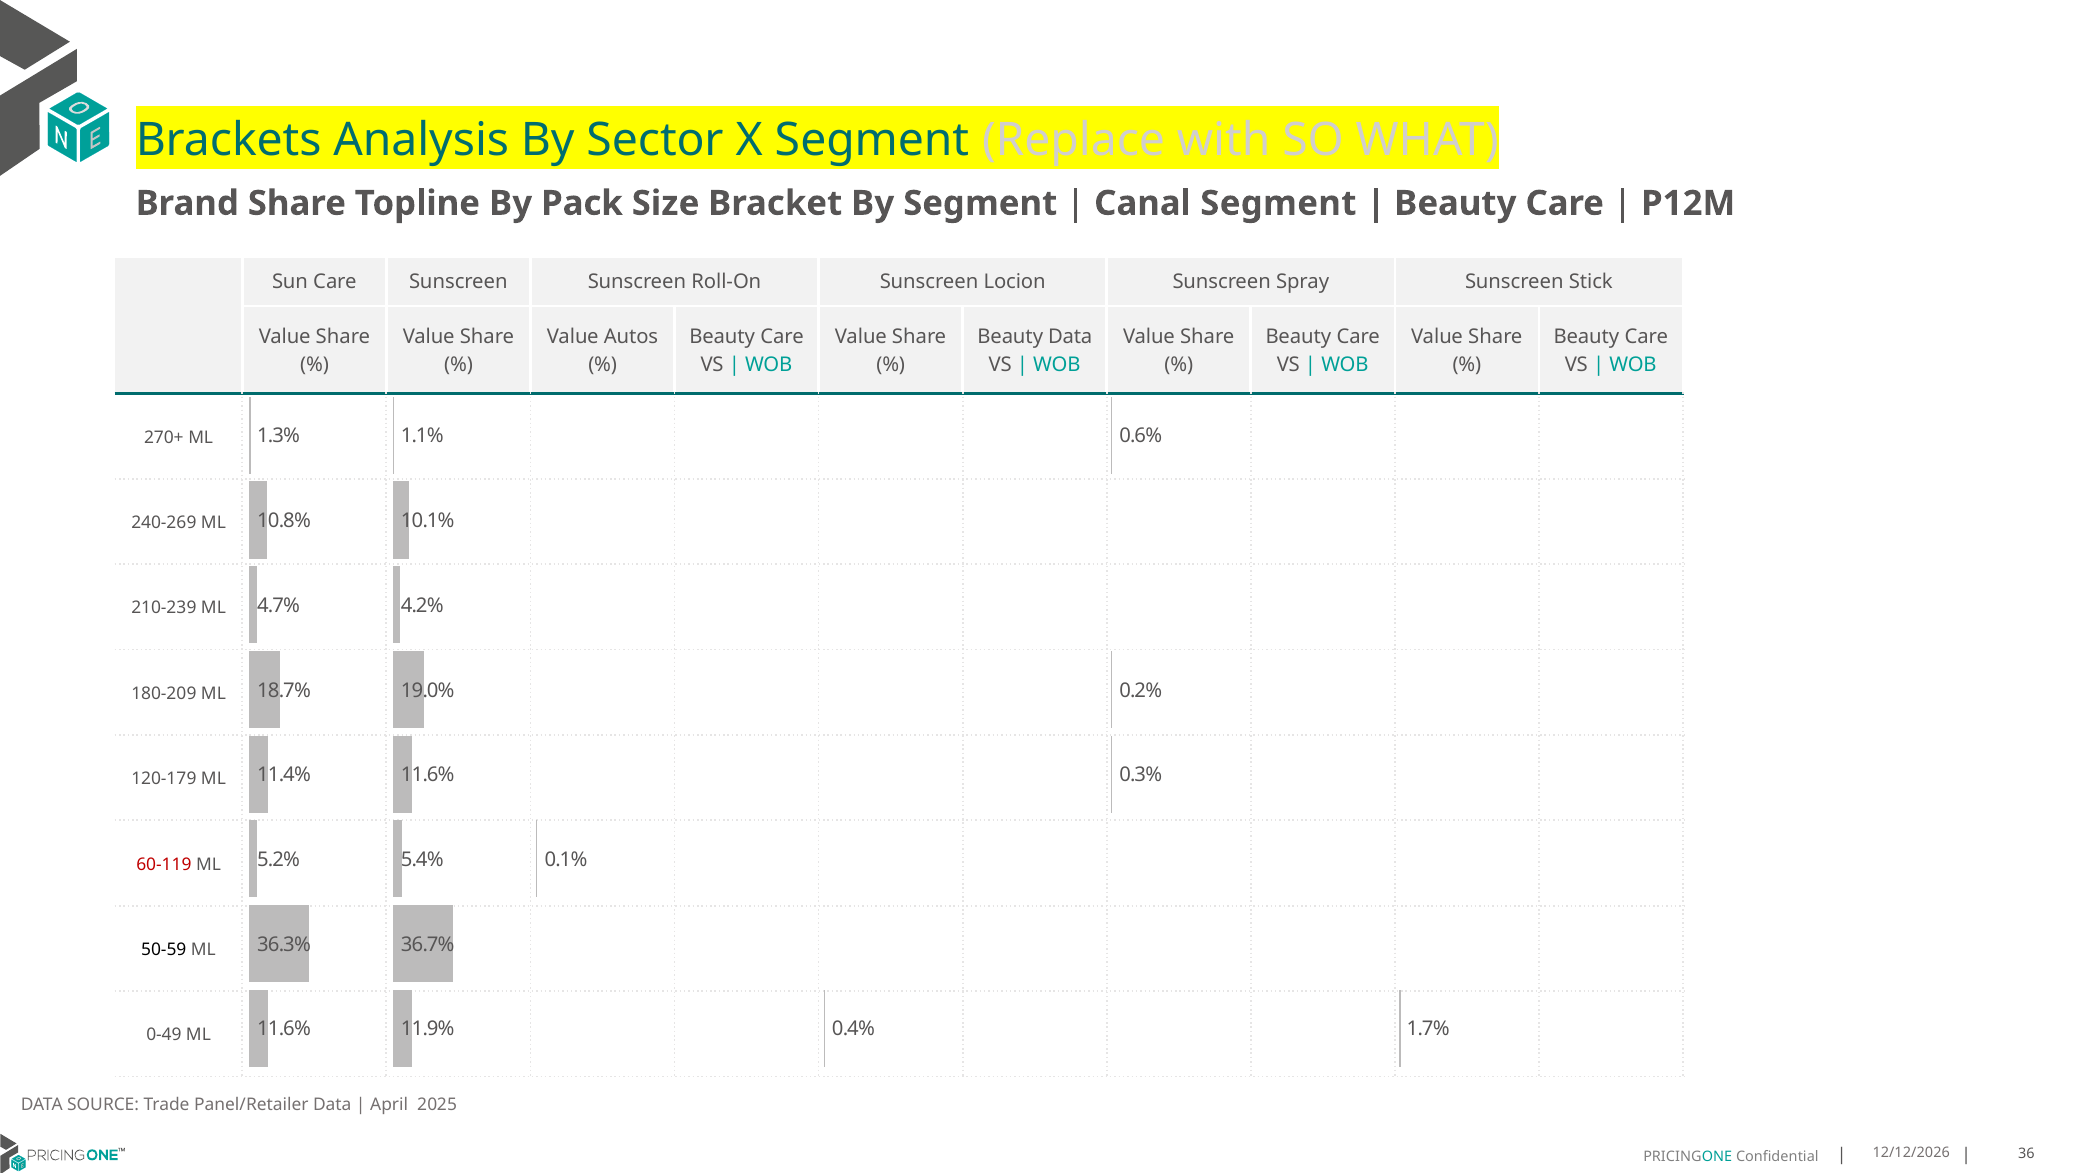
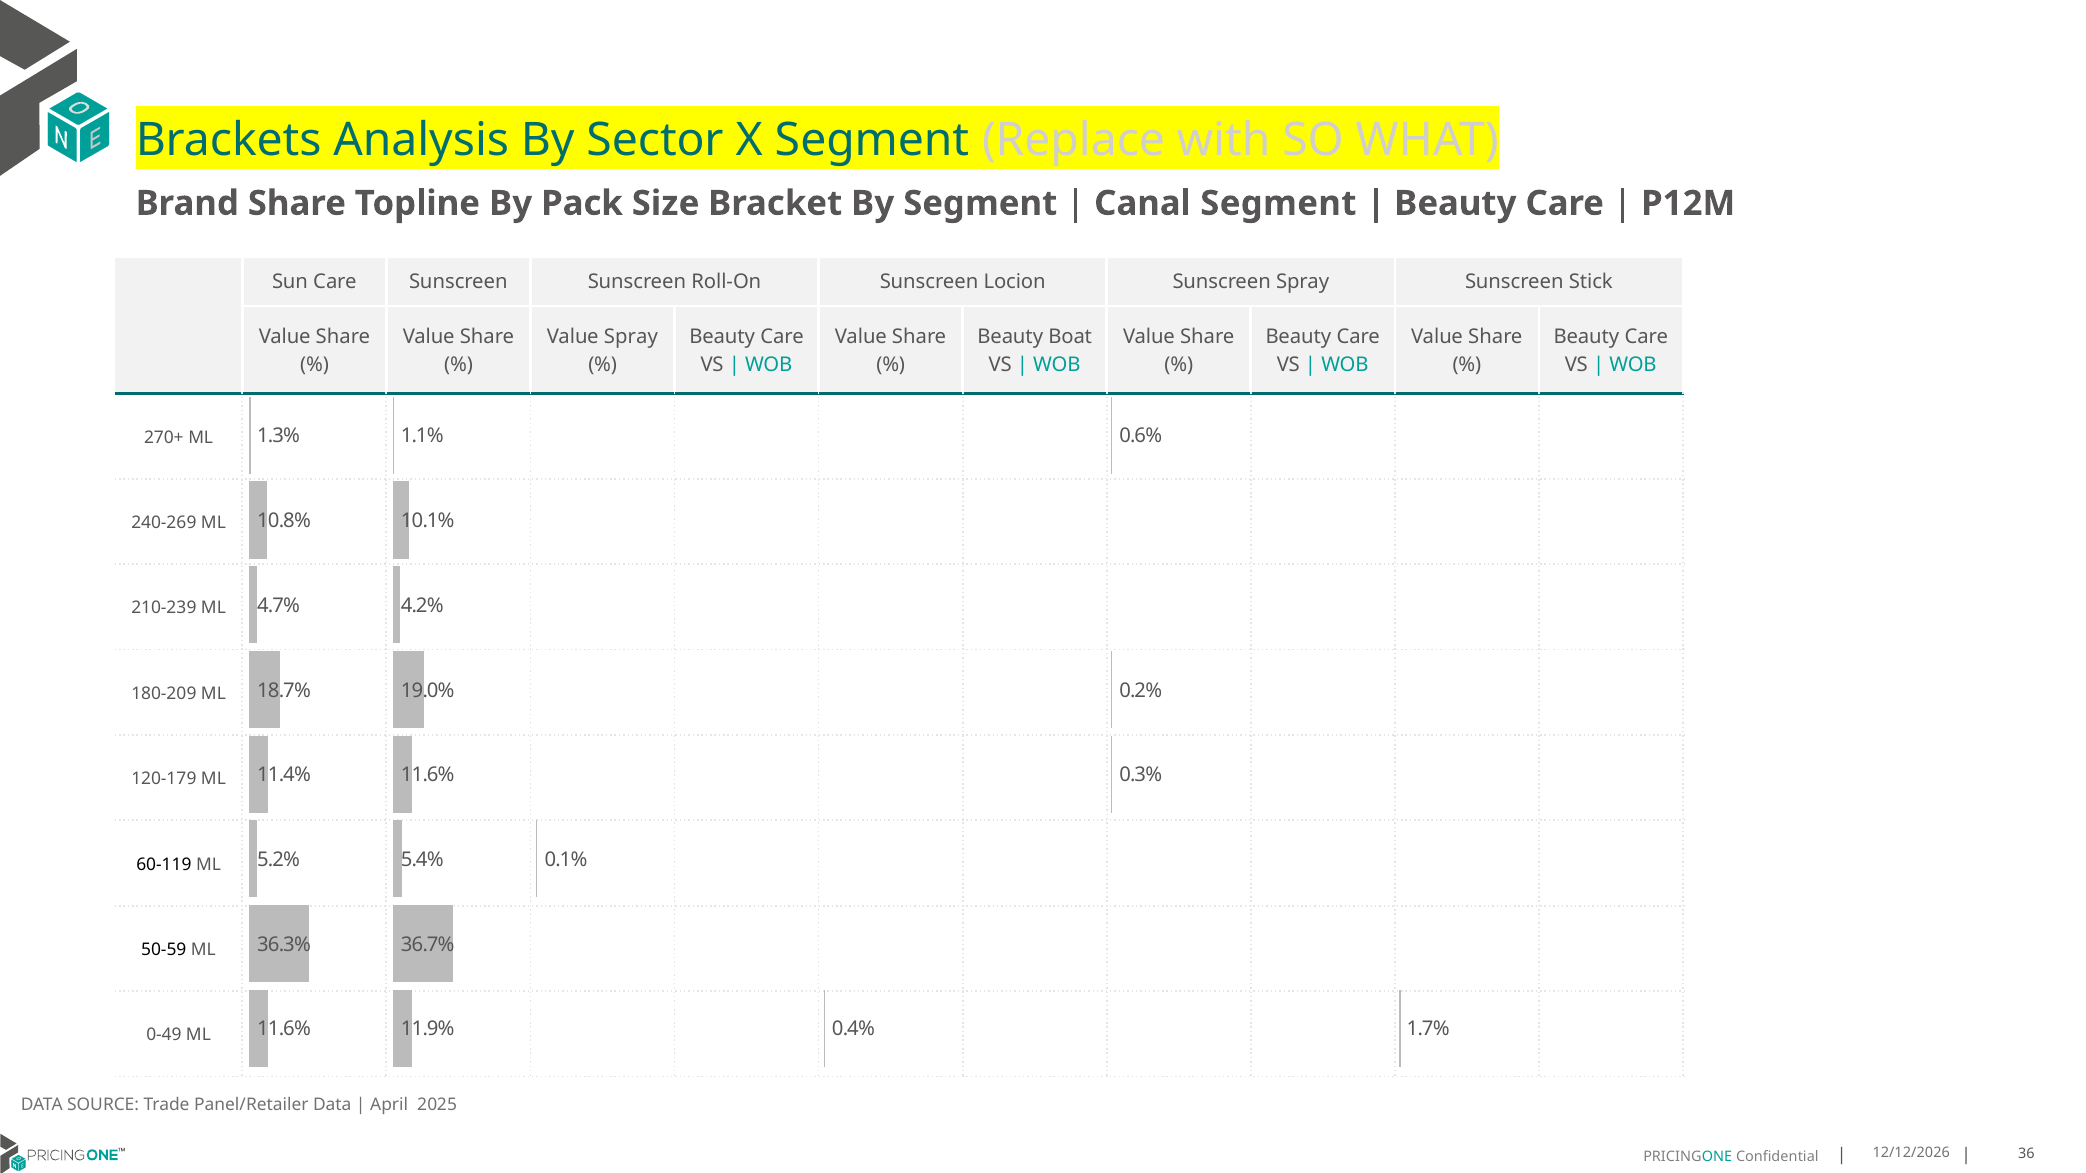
Value Autos: Autos -> Spray
Beauty Data: Data -> Boat
60-119 colour: red -> black
